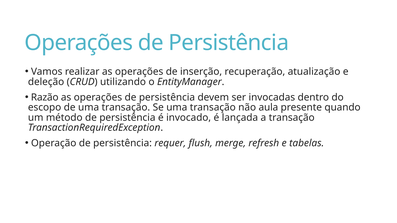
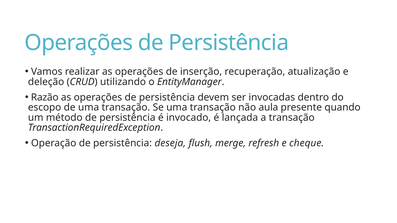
requer: requer -> deseja
tabelas: tabelas -> cheque
